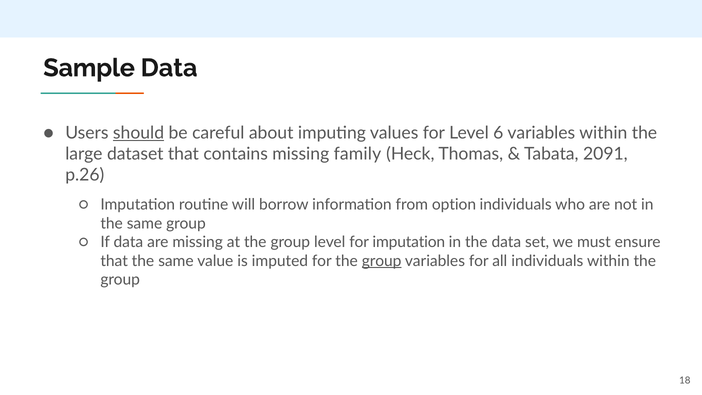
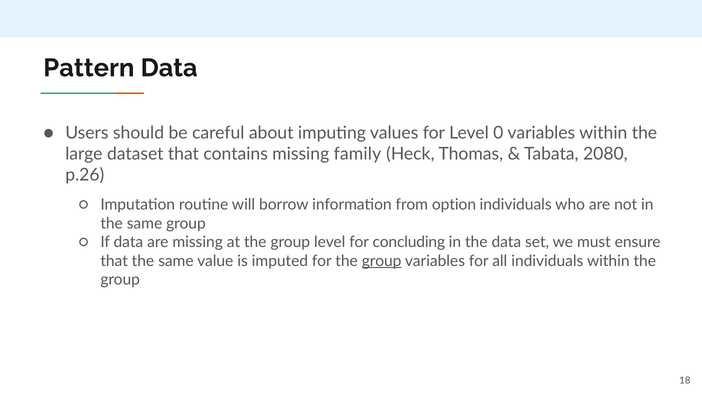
Sample: Sample -> Pattern
should underline: present -> none
6: 6 -> 0
2091: 2091 -> 2080
for imputation: imputation -> concluding
